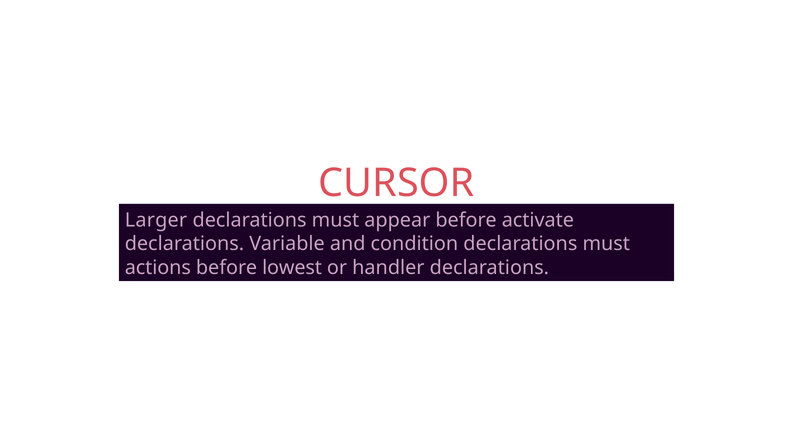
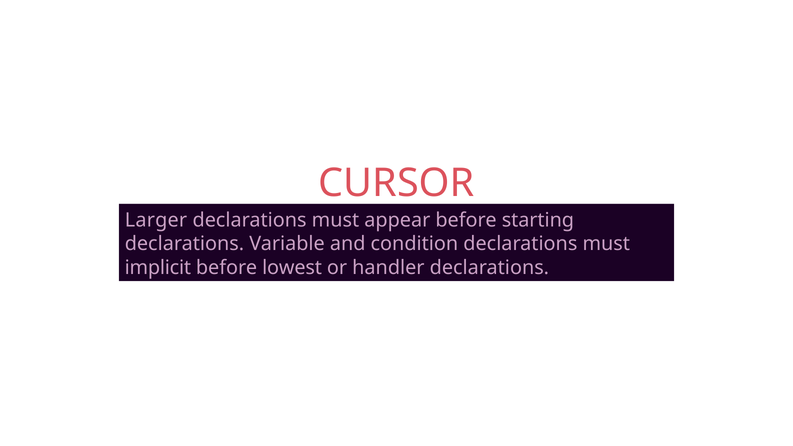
activate: activate -> starting
actions: actions -> implicit
